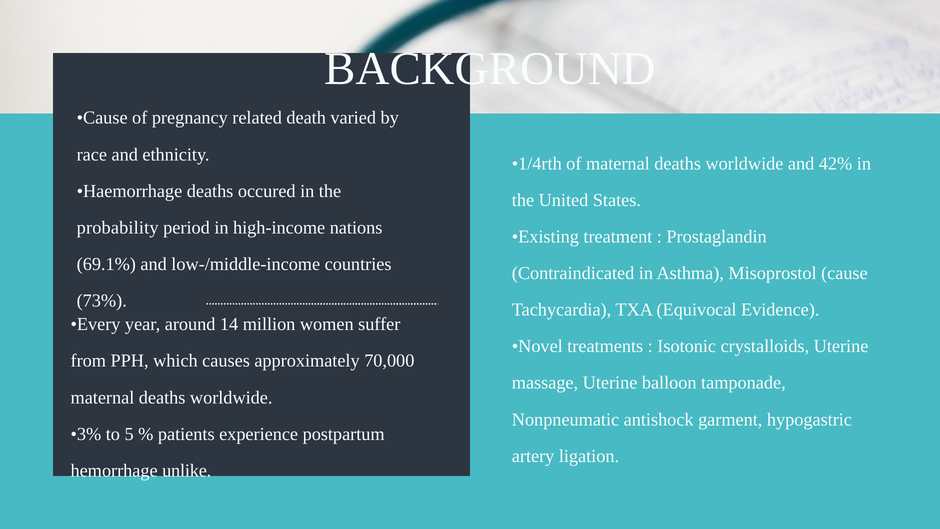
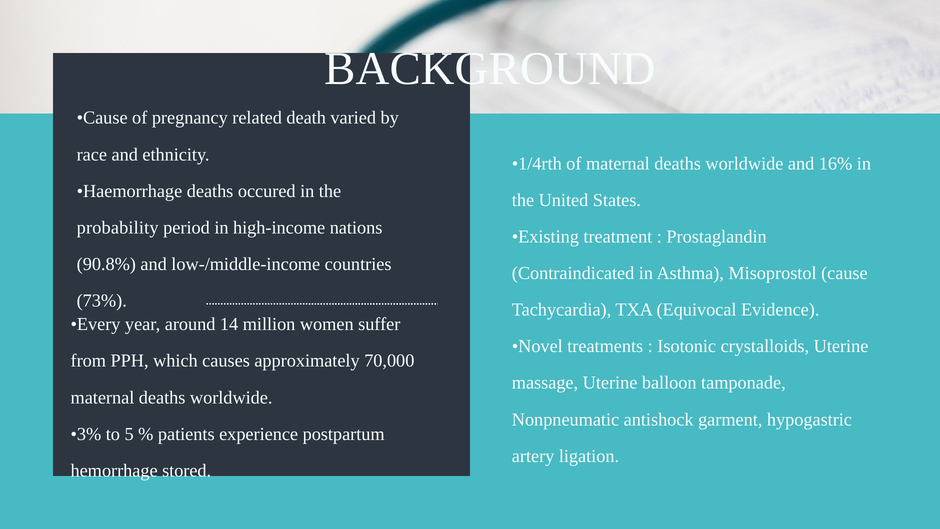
42%: 42% -> 16%
69.1%: 69.1% -> 90.8%
unlike: unlike -> stored
